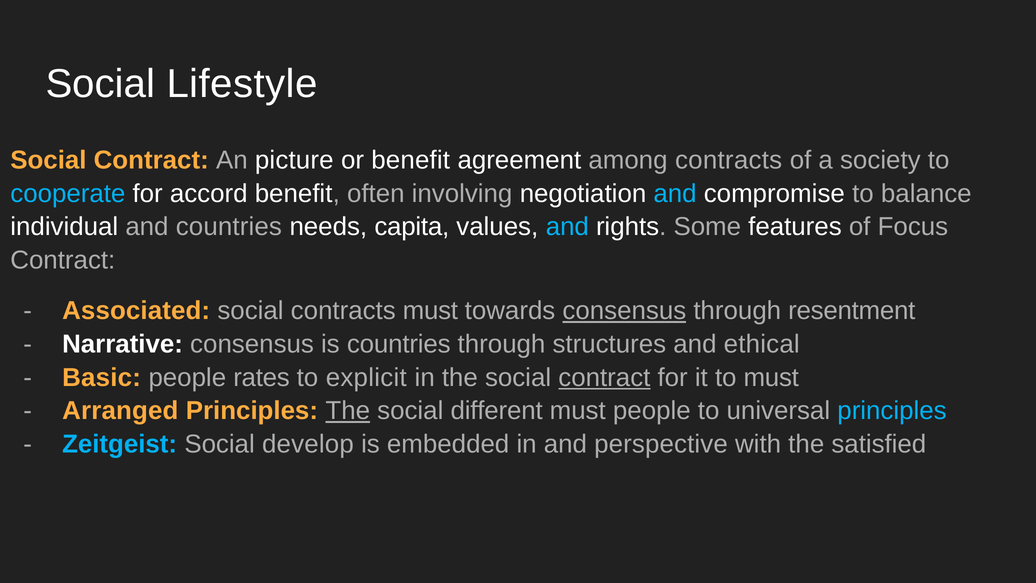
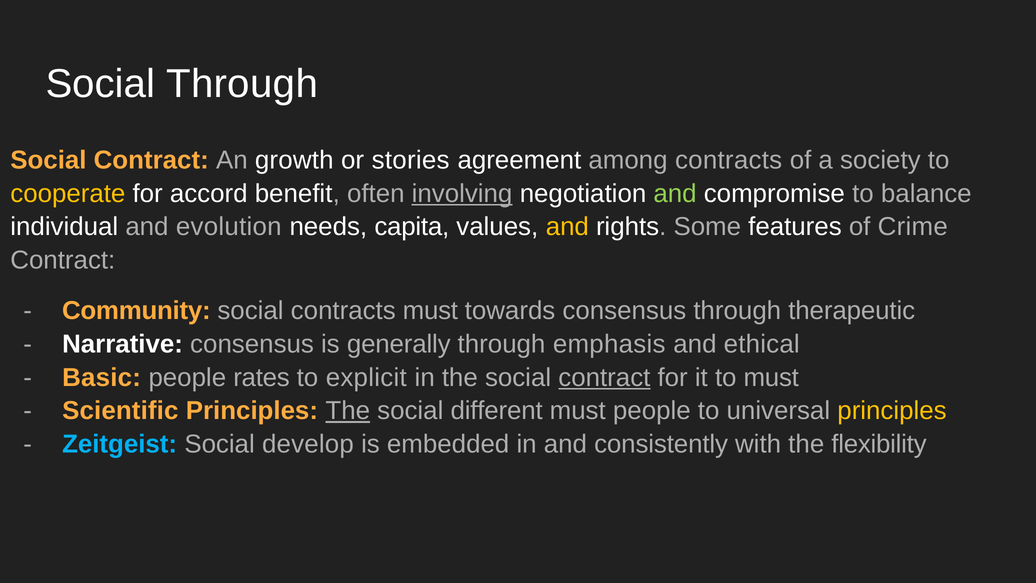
Social Lifestyle: Lifestyle -> Through
picture: picture -> growth
or benefit: benefit -> stories
cooperate colour: light blue -> yellow
involving underline: none -> present
and at (675, 194) colour: light blue -> light green
and countries: countries -> evolution
and at (567, 227) colour: light blue -> yellow
Focus: Focus -> Crime
Associated: Associated -> Community
consensus at (624, 311) underline: present -> none
resentment: resentment -> therapeutic
is countries: countries -> generally
structures: structures -> emphasis
Arranged: Arranged -> Scientific
principles at (892, 411) colour: light blue -> yellow
perspective: perspective -> consistently
satisfied: satisfied -> flexibility
